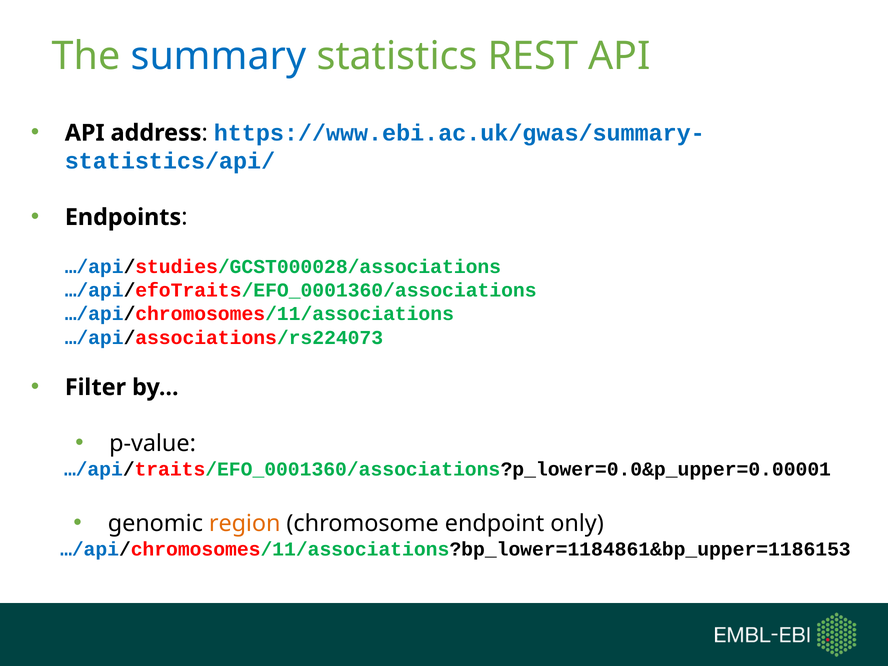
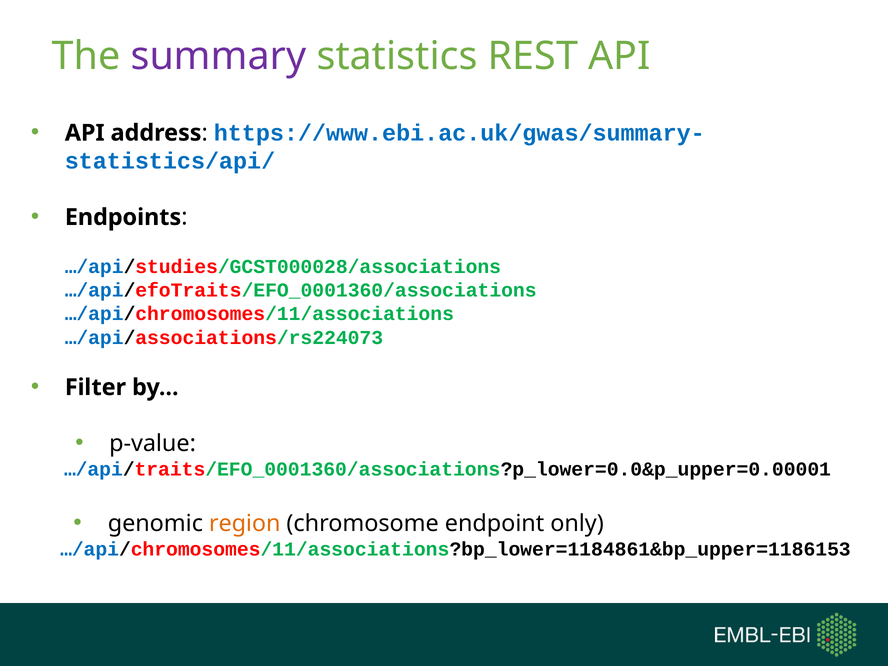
summary colour: blue -> purple
